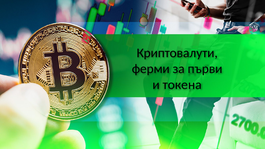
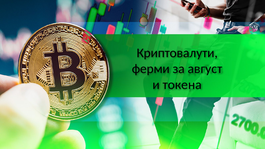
първи: първи -> август
